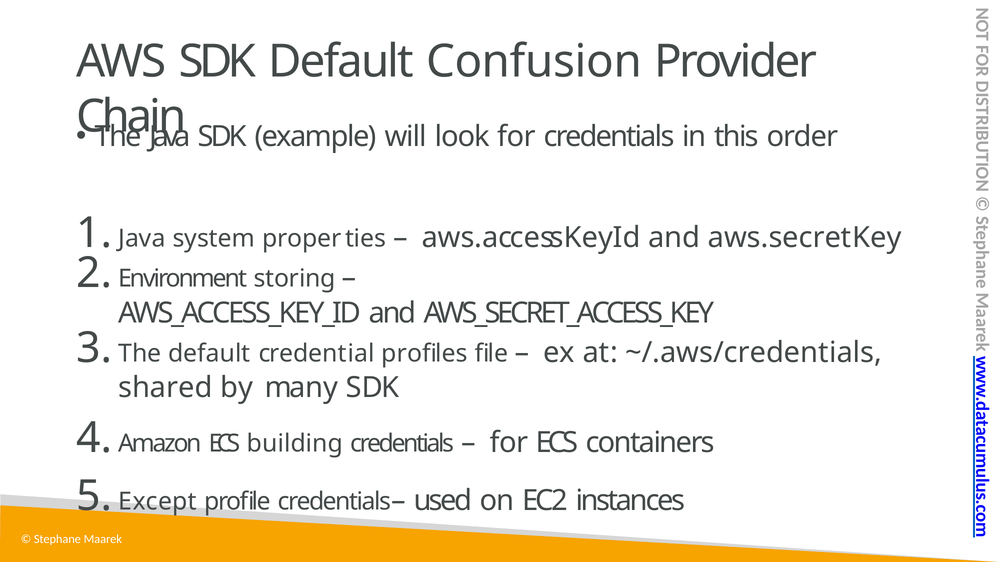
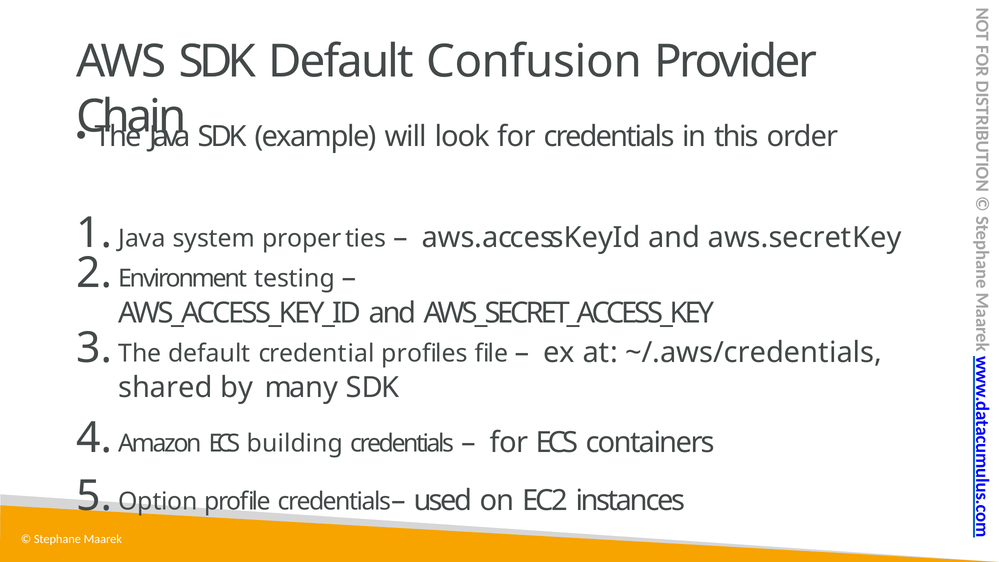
storing: storing -> testing
Except: Except -> Option
